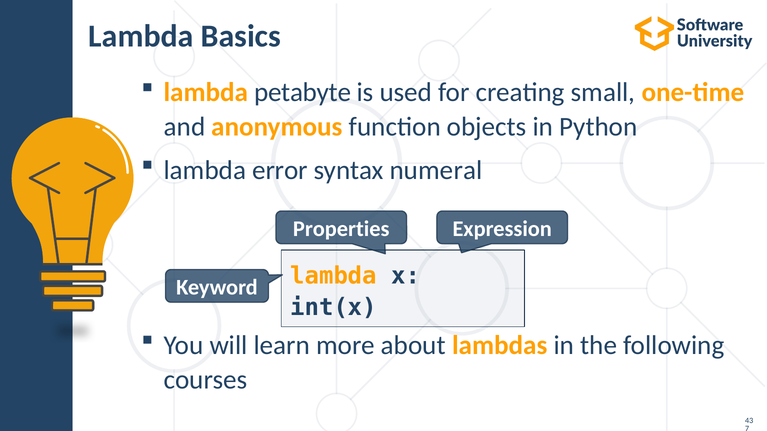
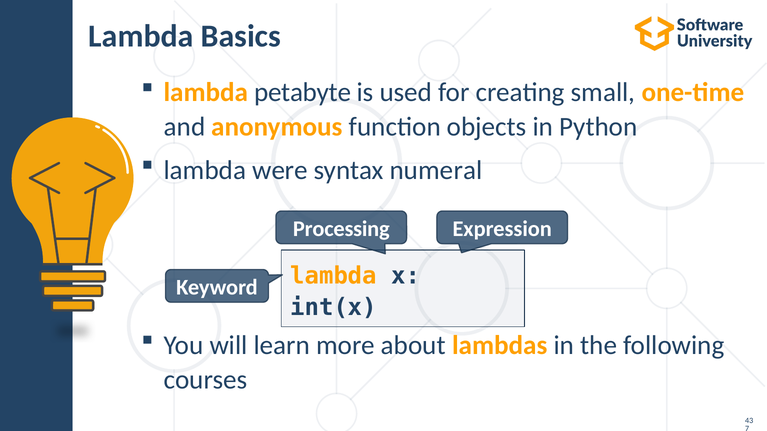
error: error -> were
Properties: Properties -> Processing
